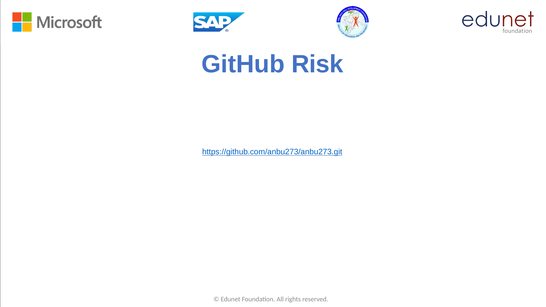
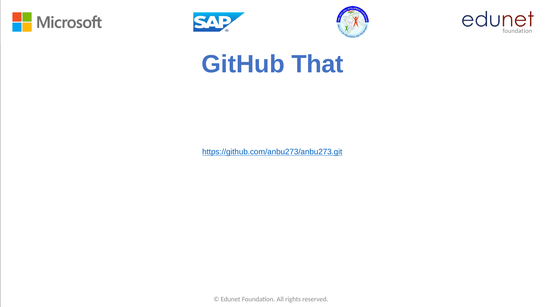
Risk: Risk -> That
